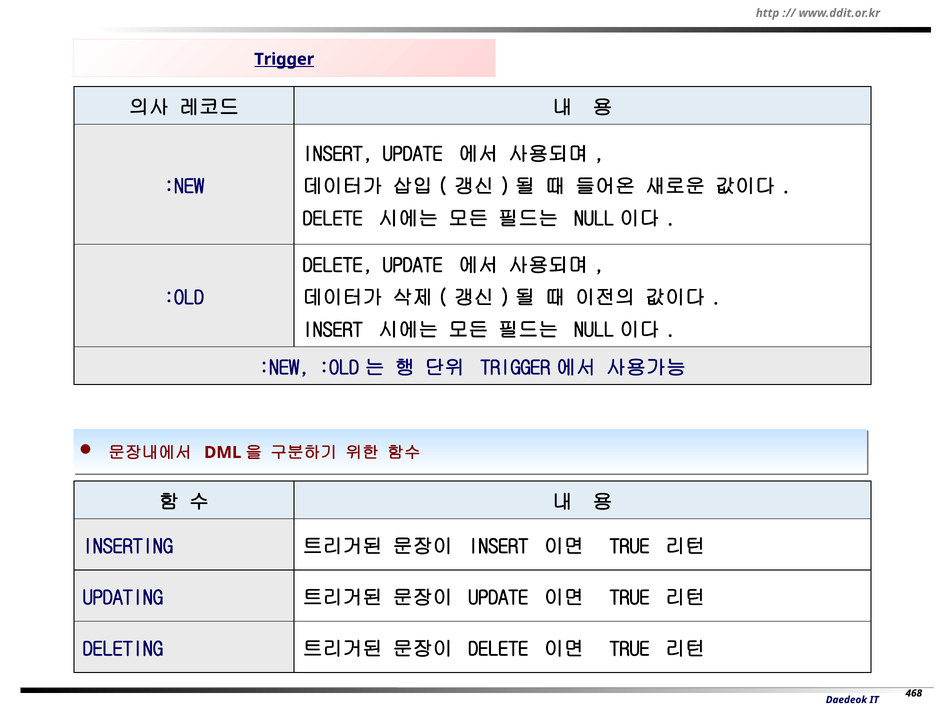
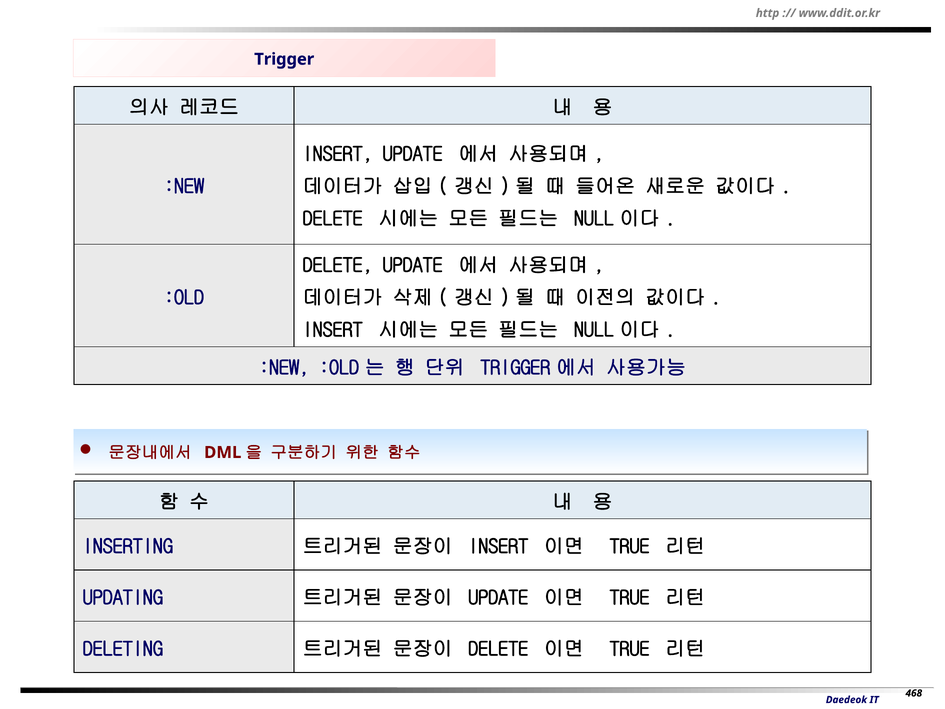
Trigger at (284, 59) underline: present -> none
